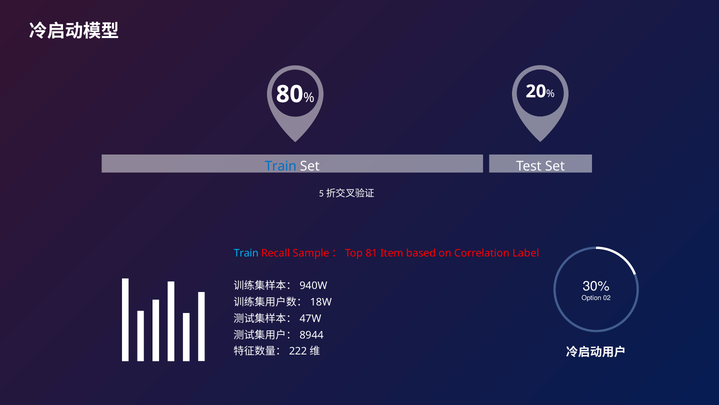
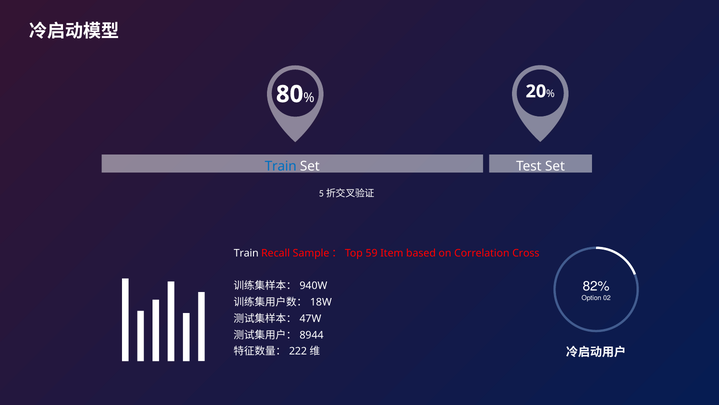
Train at (246, 253) colour: light blue -> white
81: 81 -> 59
Label: Label -> Cross
30%: 30% -> 82%
